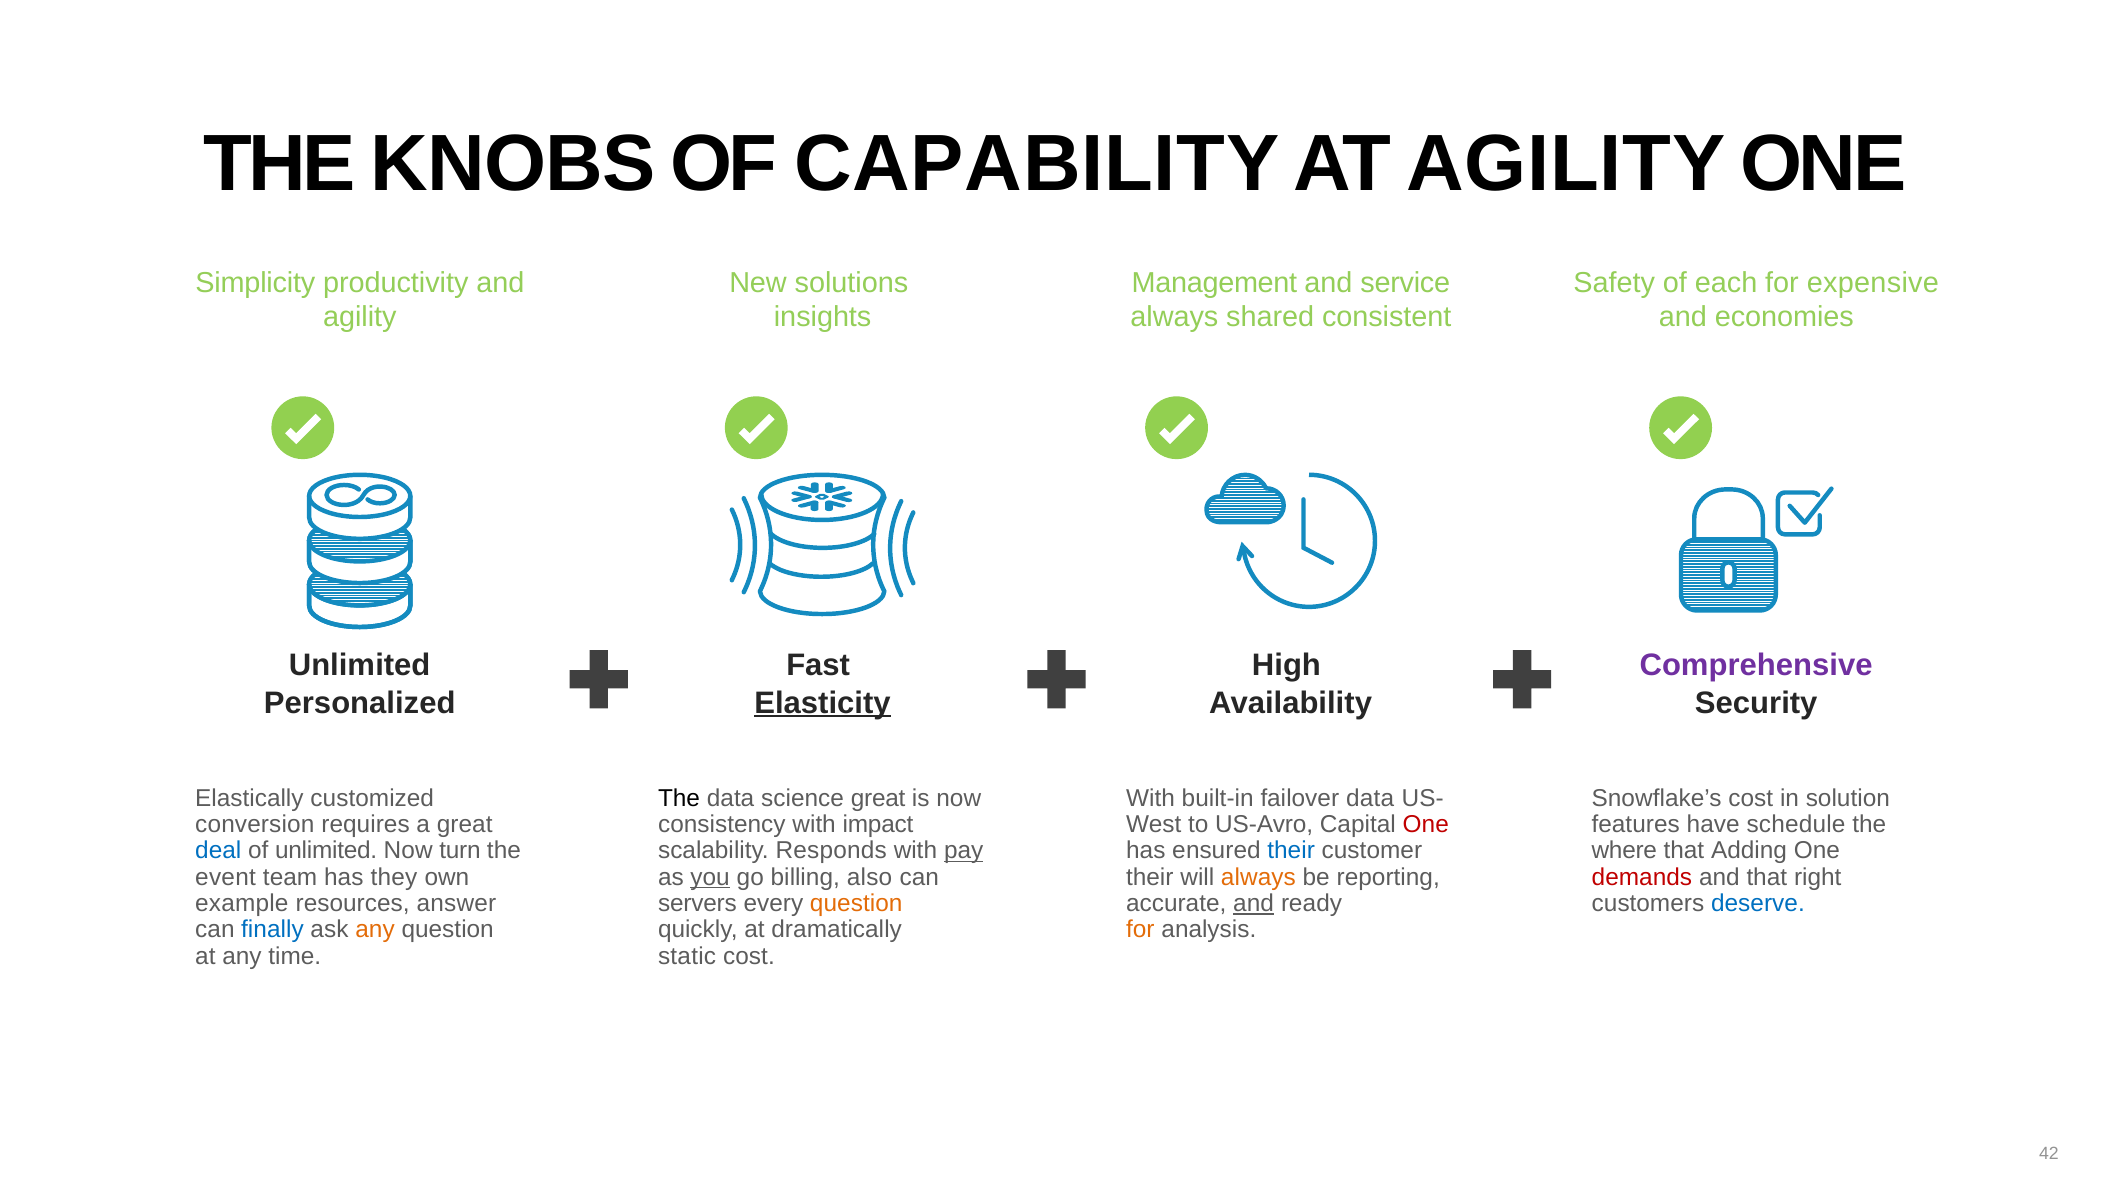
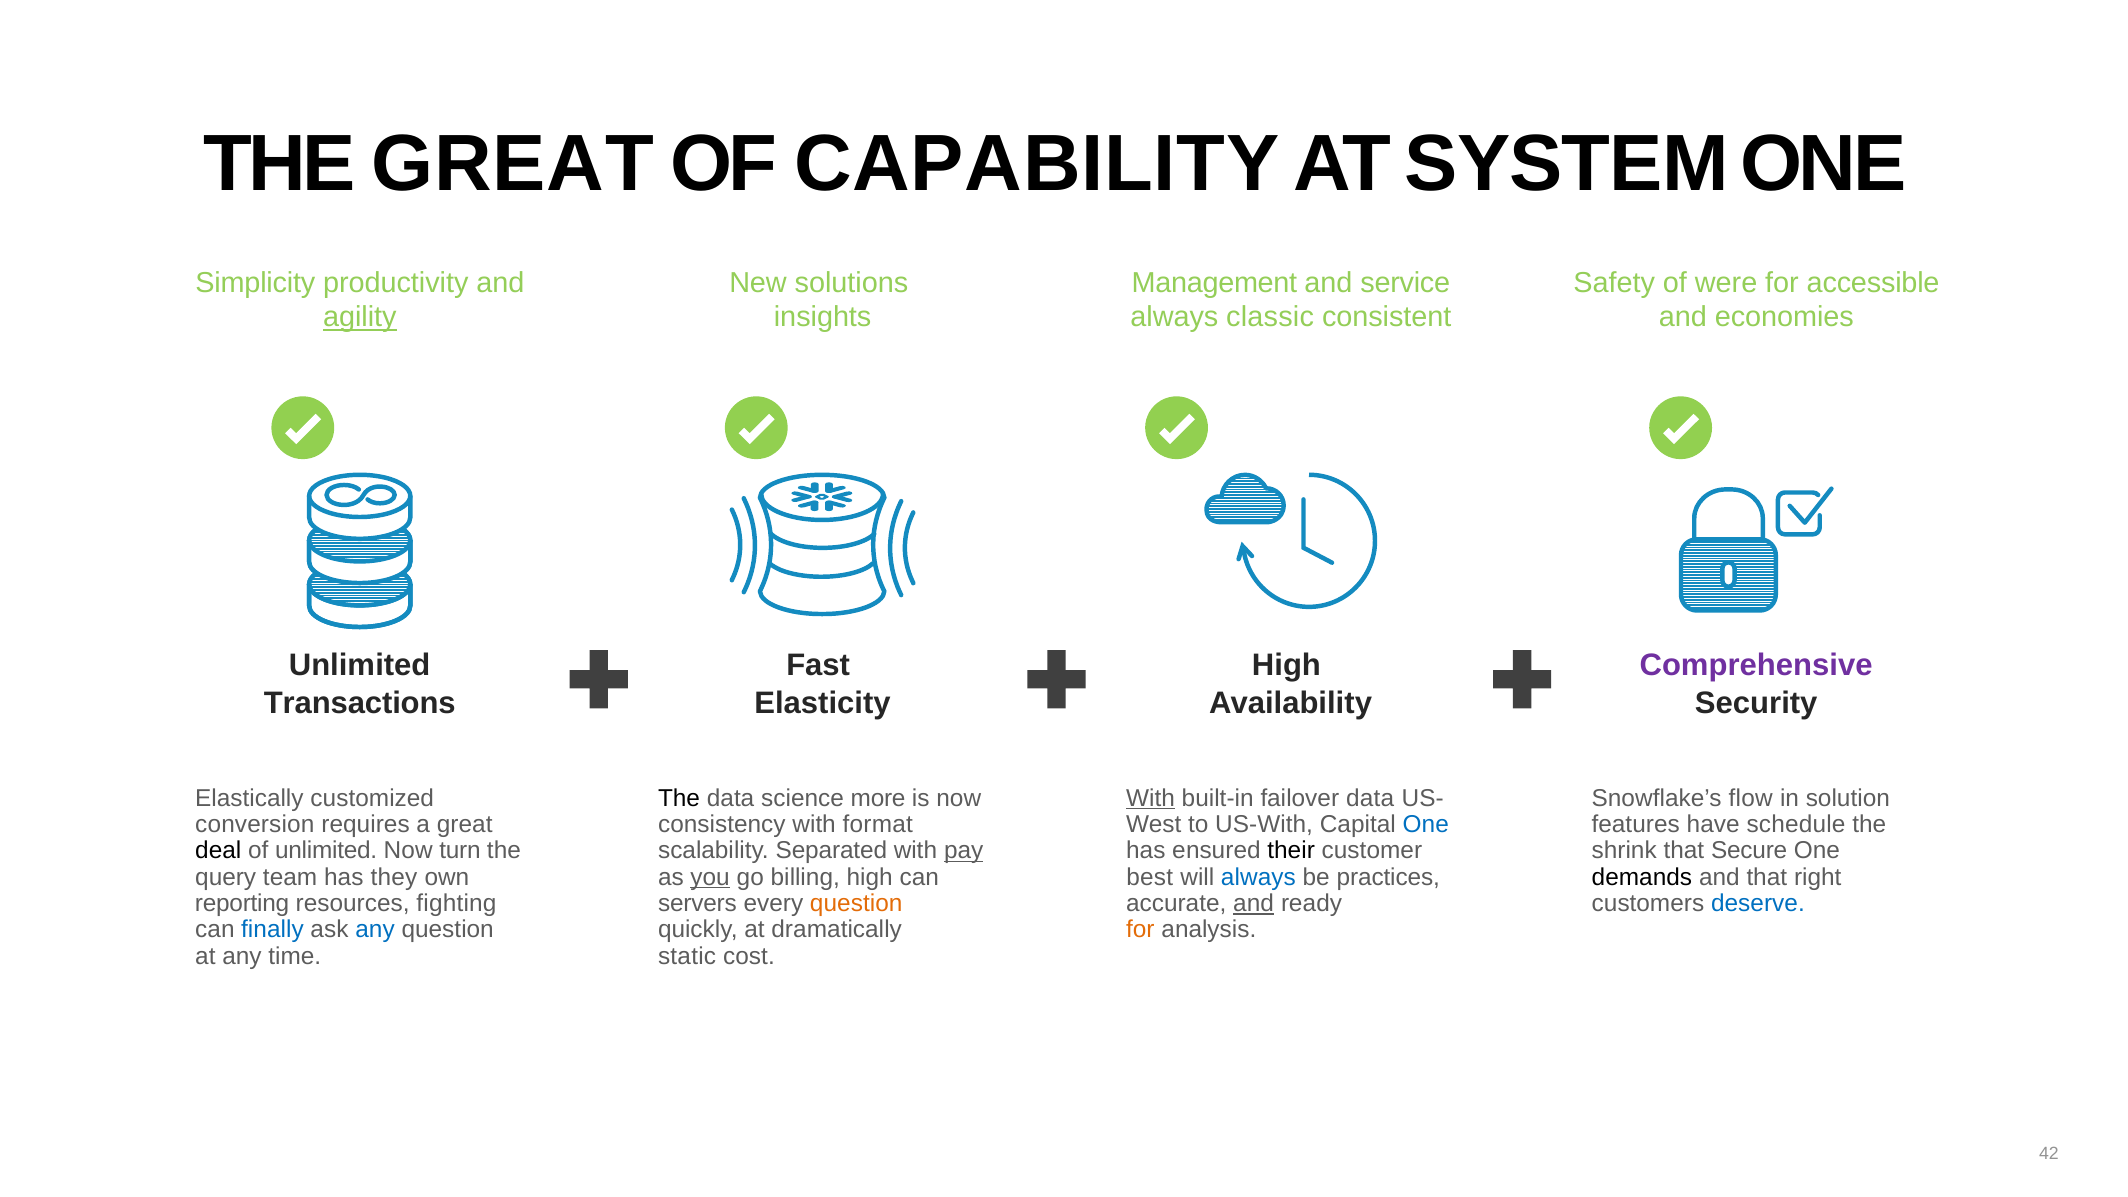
THE KNOBS: KNOBS -> GREAT
AT AGILITY: AGILITY -> SYSTEM
each: each -> were
expensive: expensive -> accessible
agility at (360, 317) underline: none -> present
shared: shared -> classic
Personalized: Personalized -> Transactions
Elasticity underline: present -> none
With at (1151, 798) underline: none -> present
science great: great -> more
Snowflake’s cost: cost -> flow
impact: impact -> format
US-Avro: US-Avro -> US-With
One at (1426, 825) colour: red -> blue
deal colour: blue -> black
Responds: Responds -> Separated
their at (1291, 851) colour: blue -> black
where: where -> shrink
Adding: Adding -> Secure
event: event -> query
billing also: also -> high
their at (1150, 877): their -> best
always at (1258, 877) colour: orange -> blue
reporting: reporting -> practices
demands colour: red -> black
example: example -> reporting
answer: answer -> fighting
any at (375, 930) colour: orange -> blue
